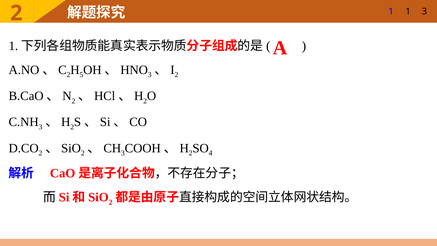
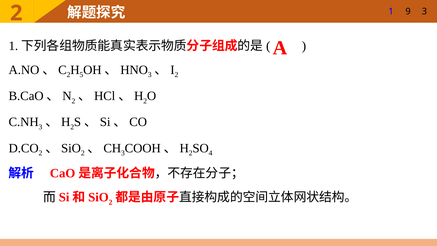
1 1: 1 -> 9
